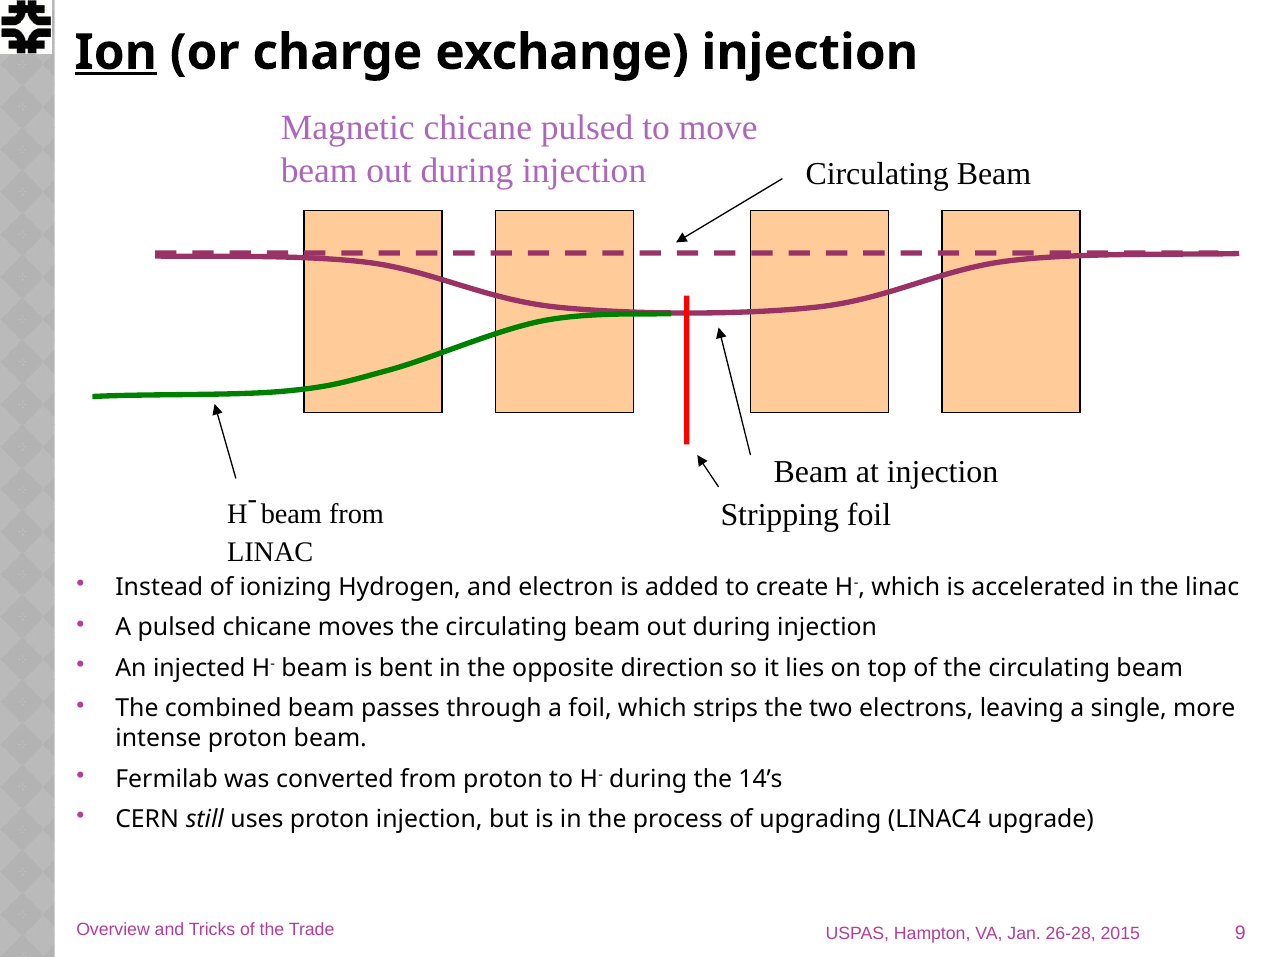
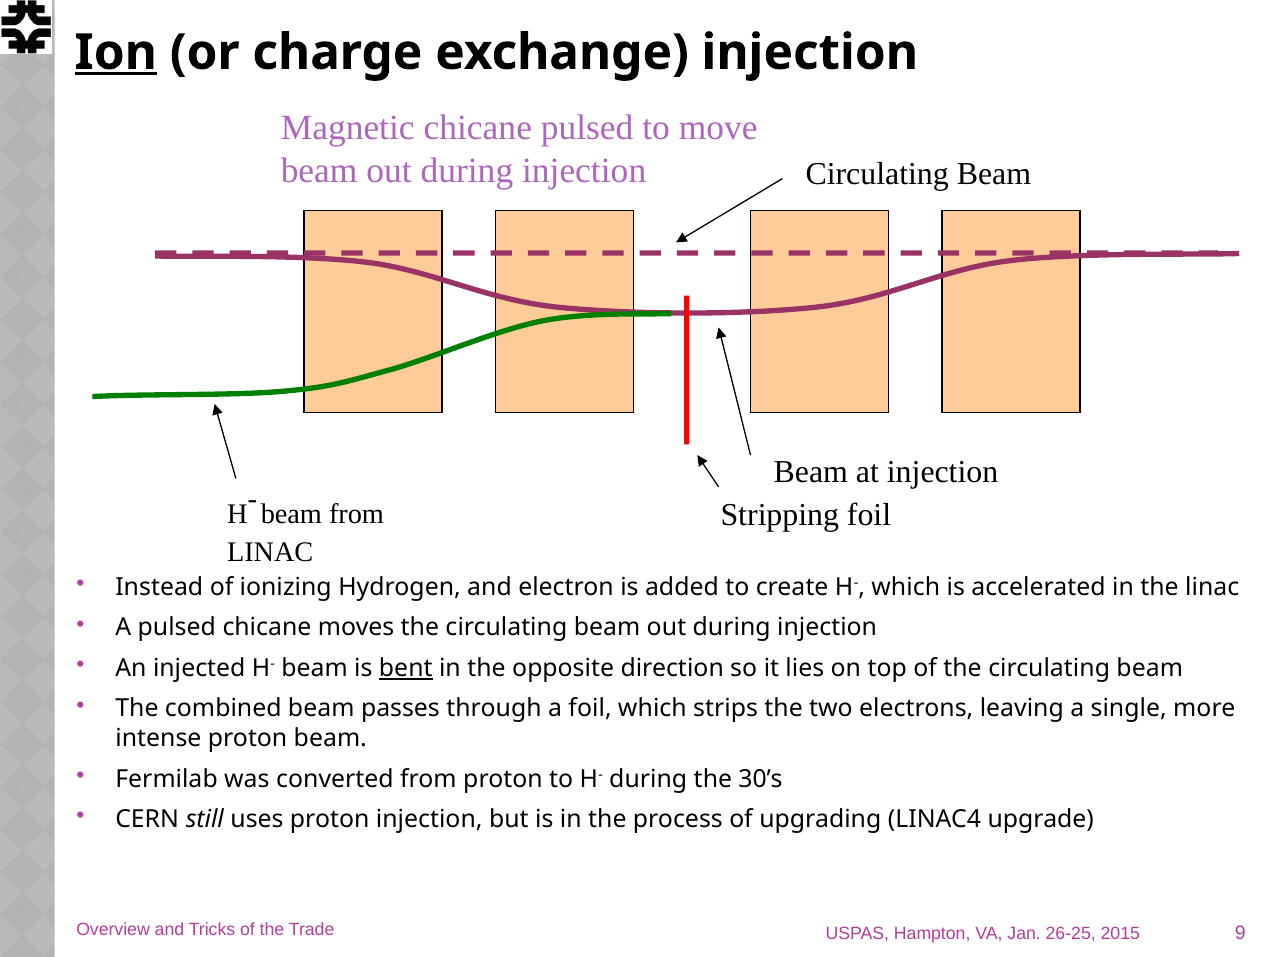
bent underline: none -> present
14’s: 14’s -> 30’s
26-28: 26-28 -> 26-25
